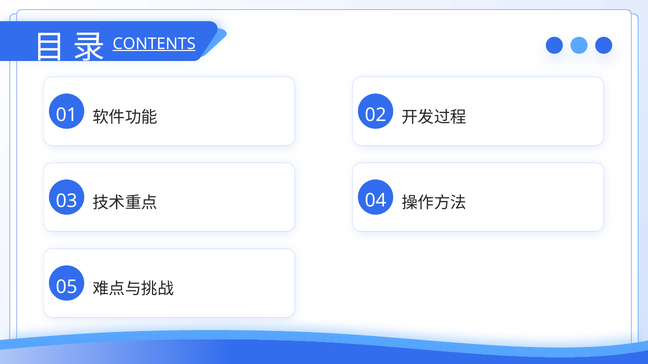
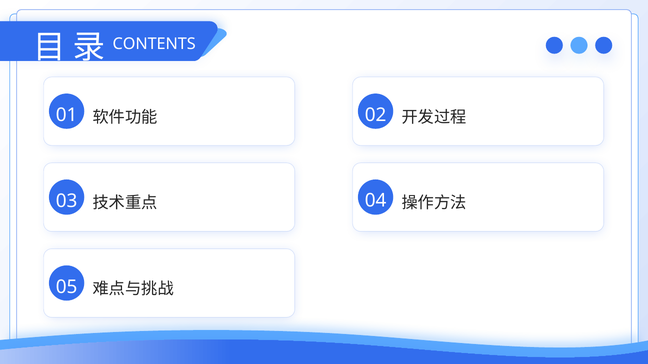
CONTENTS underline: present -> none
